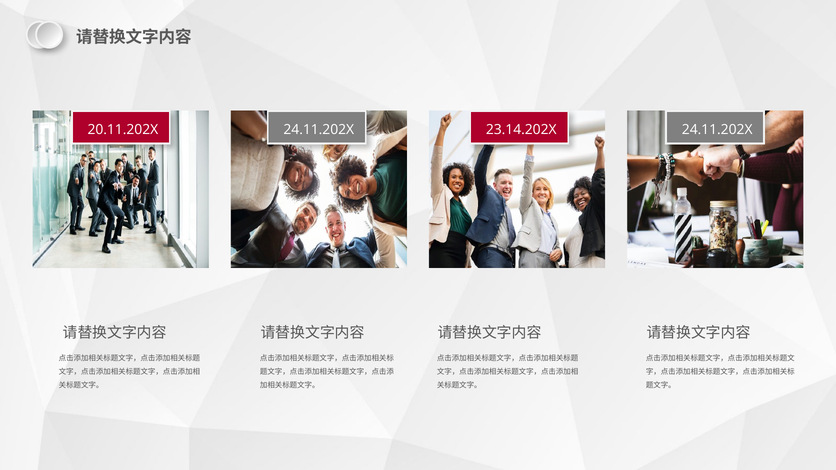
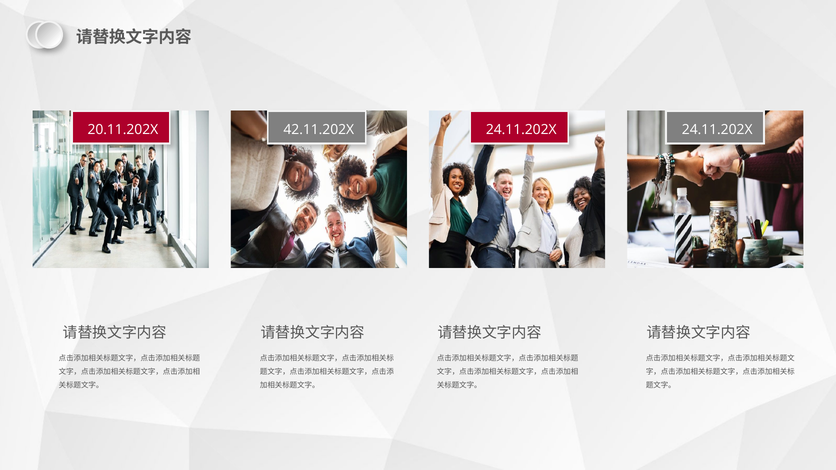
24.11.202X at (319, 130): 24.11.202X -> 42.11.202X
23.14.202X at (521, 130): 23.14.202X -> 24.11.202X
